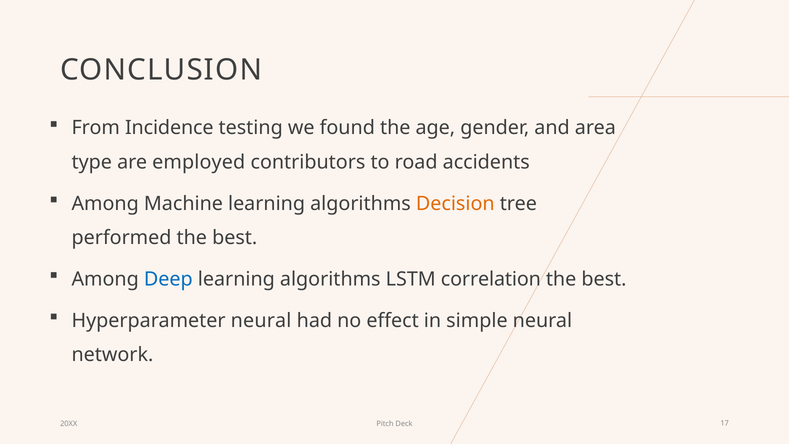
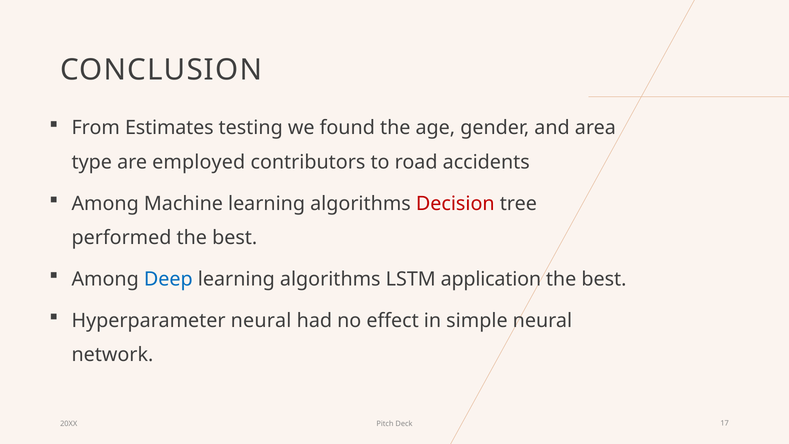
Incidence: Incidence -> Estimates
Decision colour: orange -> red
correlation: correlation -> application
